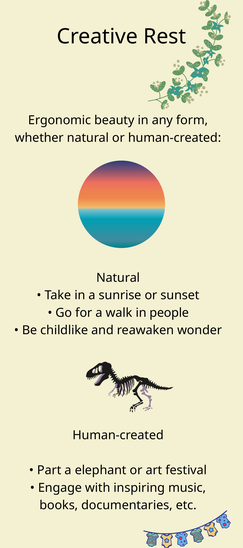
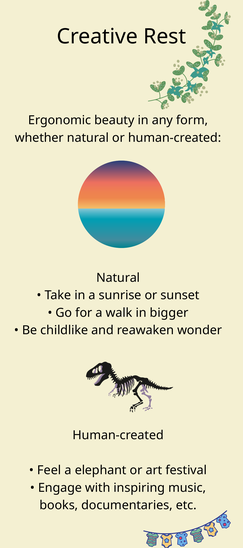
people: people -> bigger
Part: Part -> Feel
